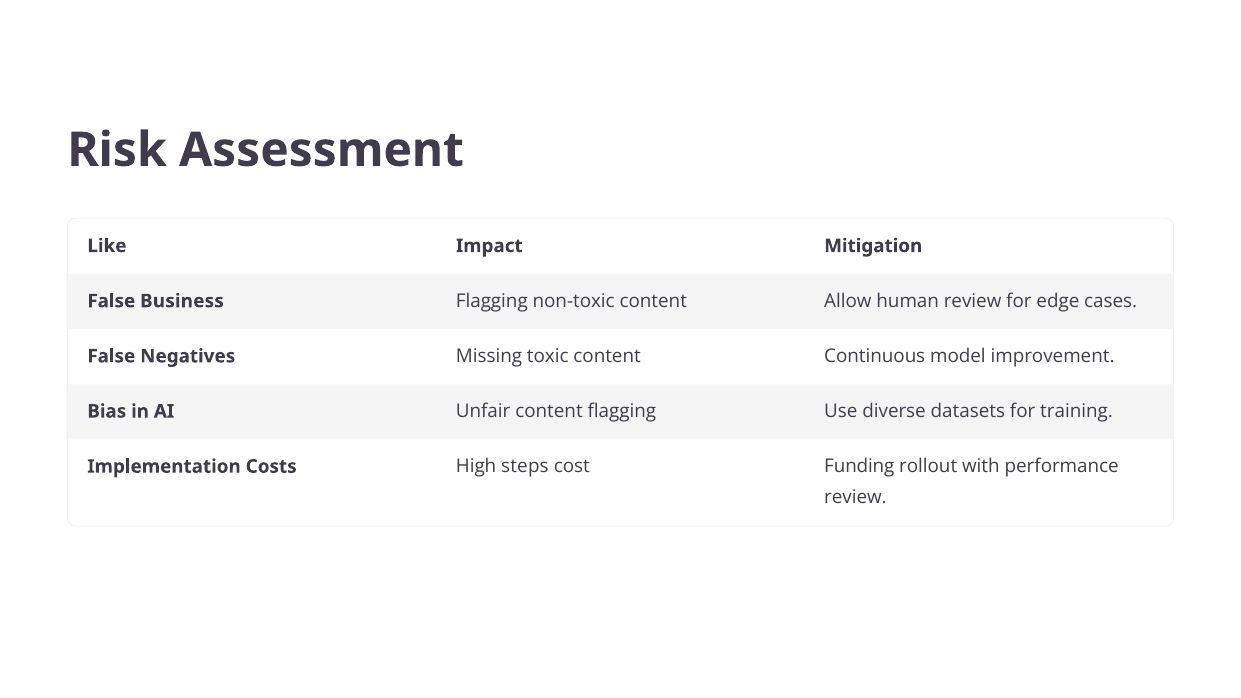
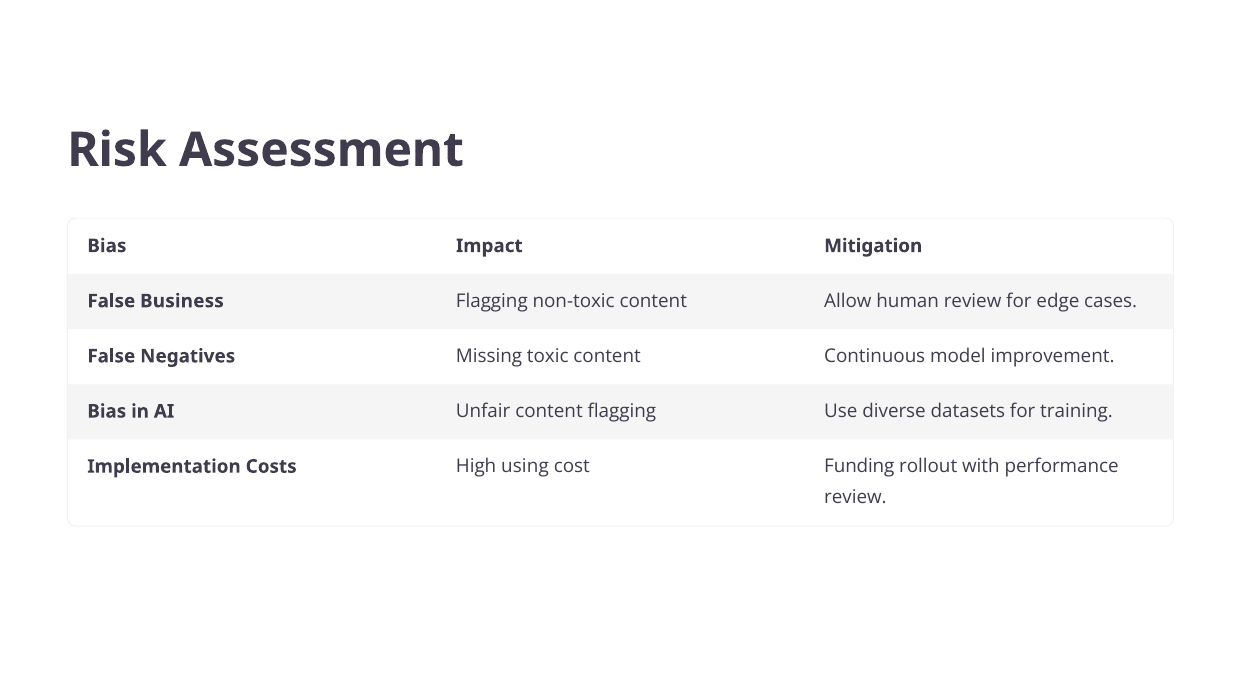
Like at (107, 246): Like -> Bias
steps: steps -> using
